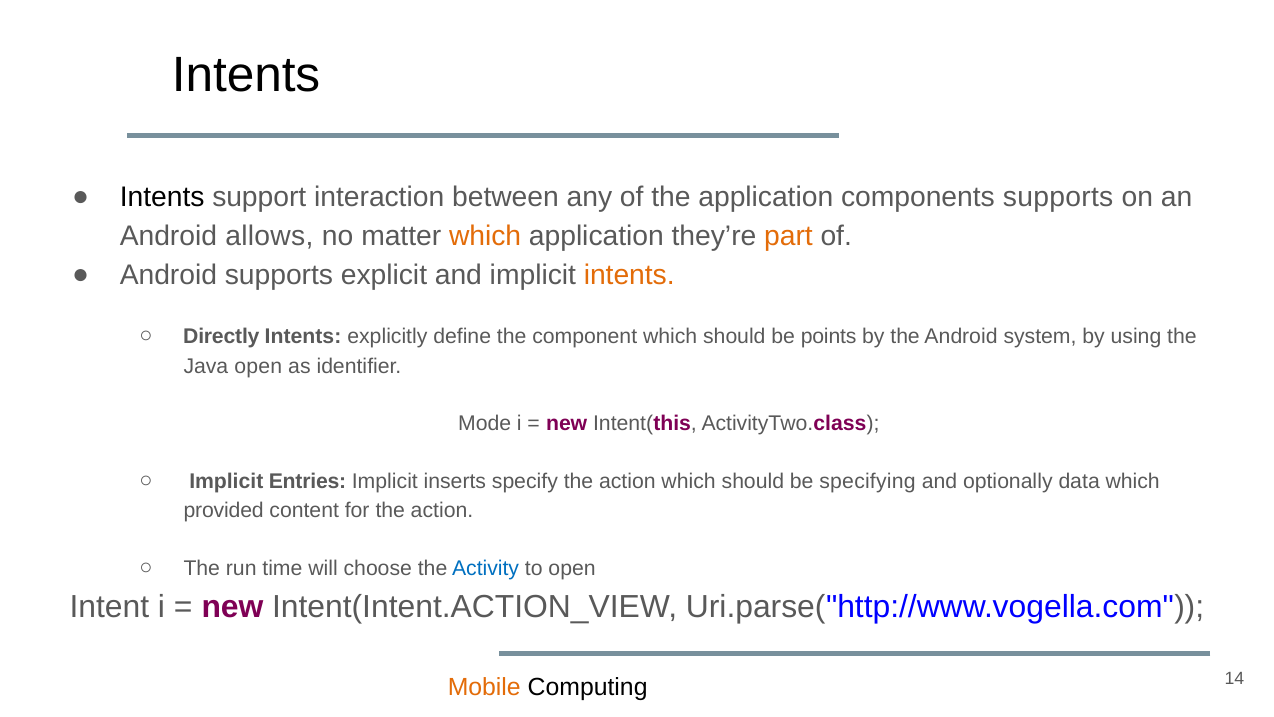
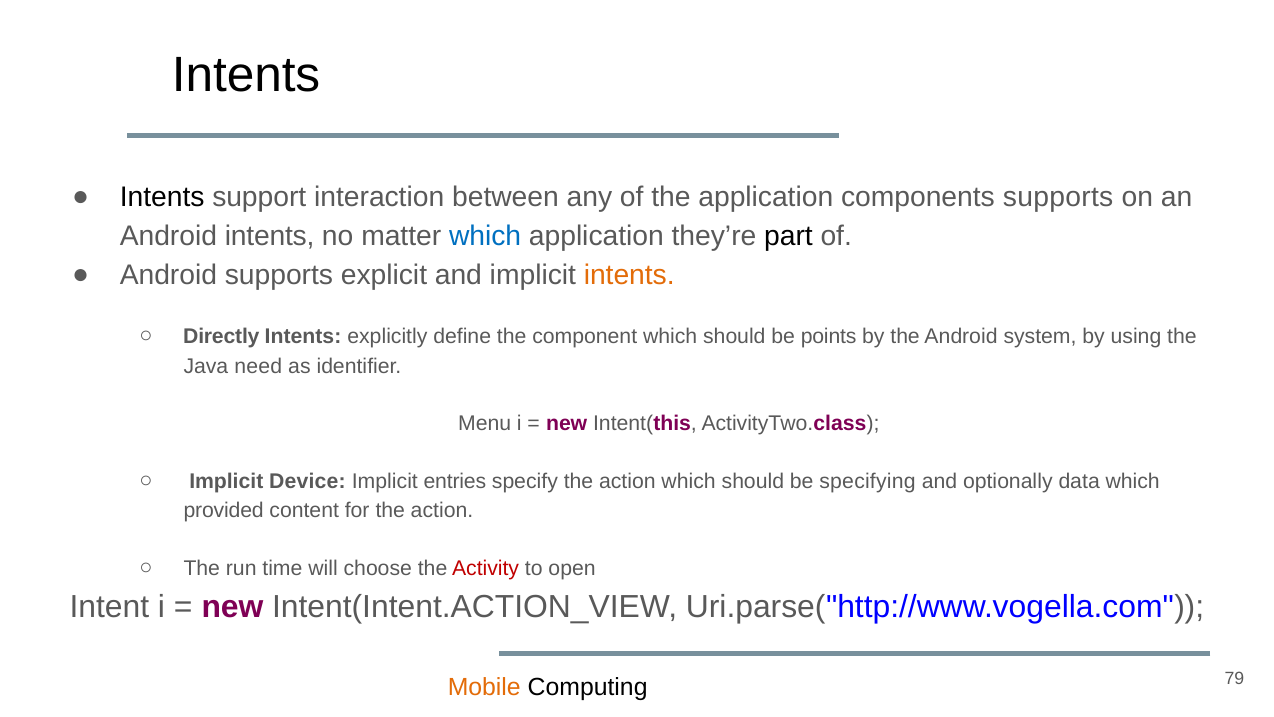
Android allows: allows -> intents
which at (485, 236) colour: orange -> blue
part colour: orange -> black
Java open: open -> need
Mode: Mode -> Menu
Entries: Entries -> Device
inserts: inserts -> entries
Activity colour: blue -> red
14: 14 -> 79
